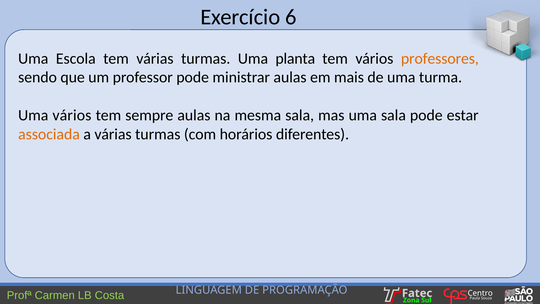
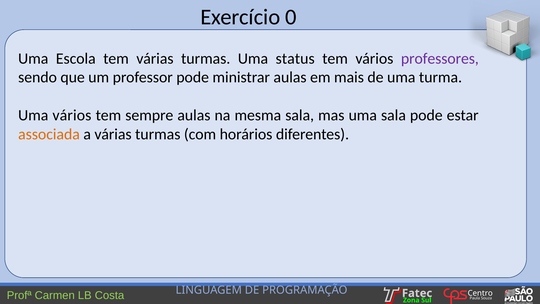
6: 6 -> 0
planta: planta -> status
professores colour: orange -> purple
